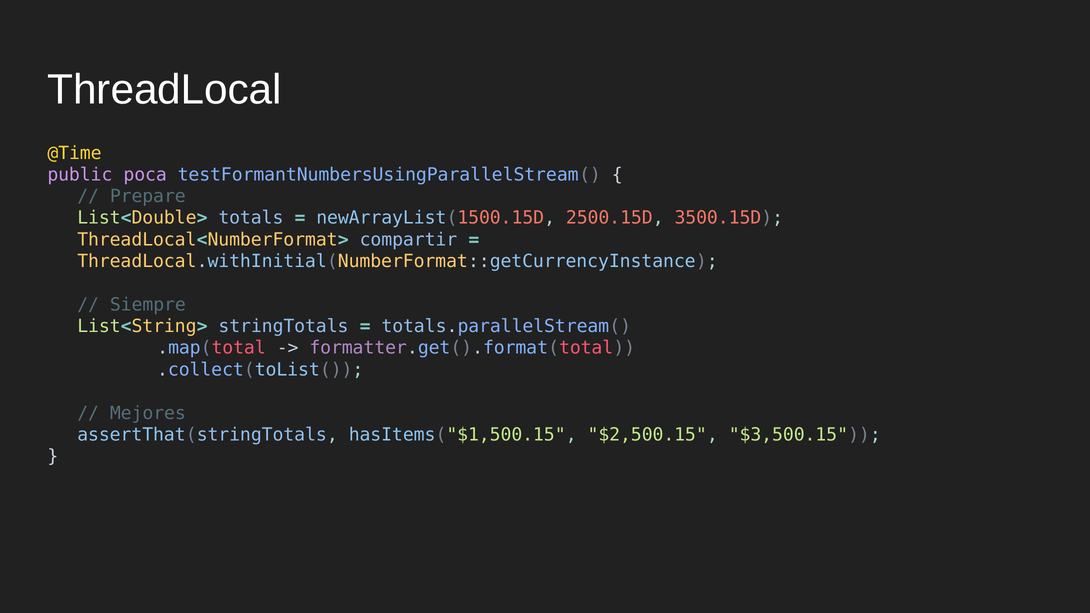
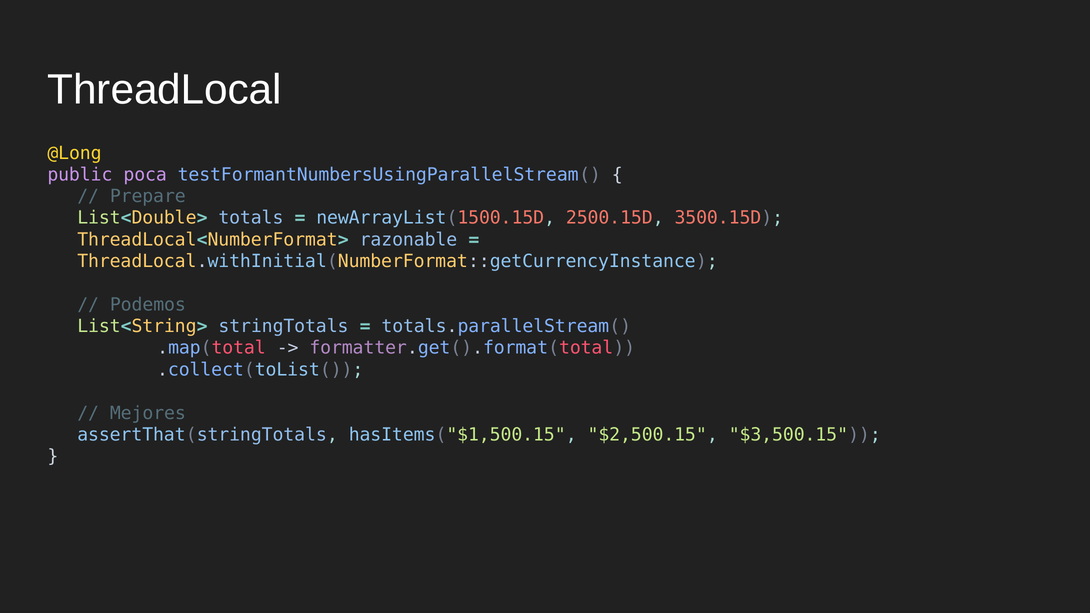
@Time: @Time -> @Long
compartir: compartir -> razonable
Siempre: Siempre -> Podemos
